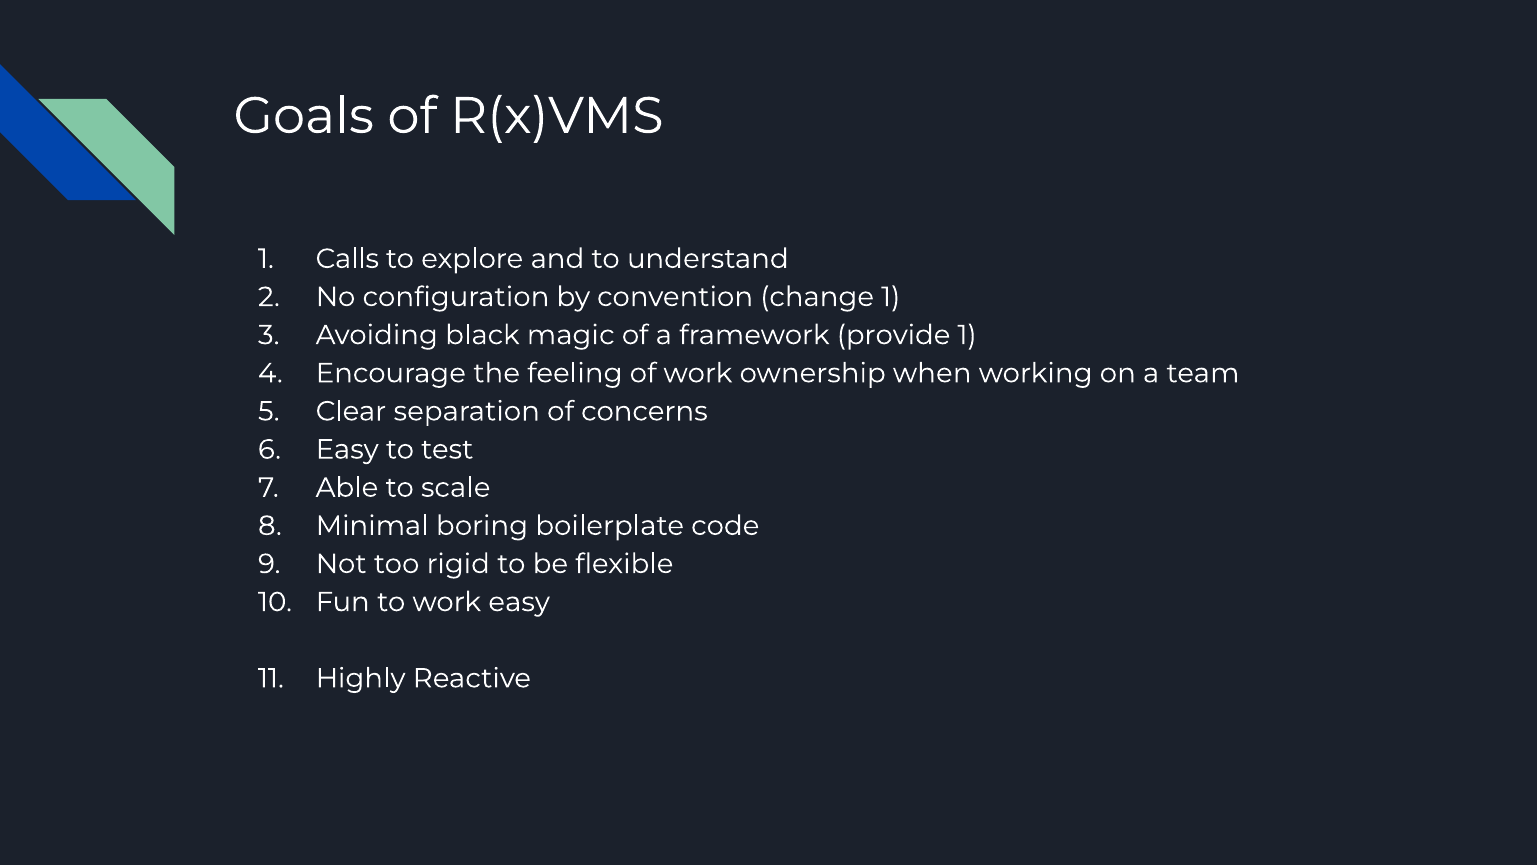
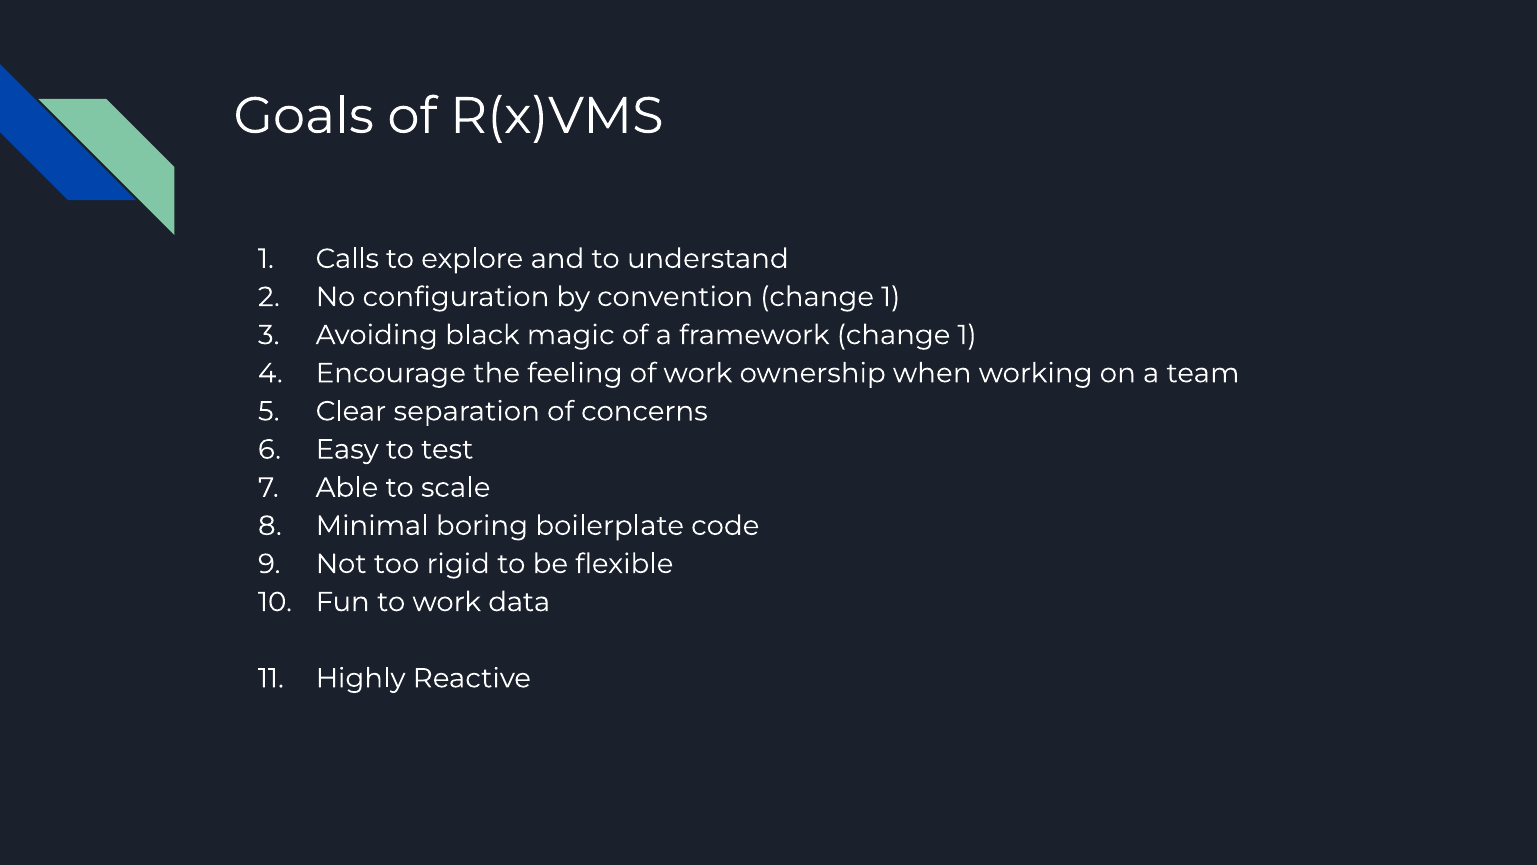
framework provide: provide -> change
work easy: easy -> data
